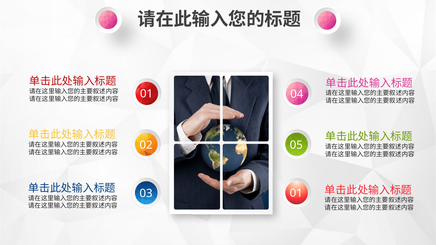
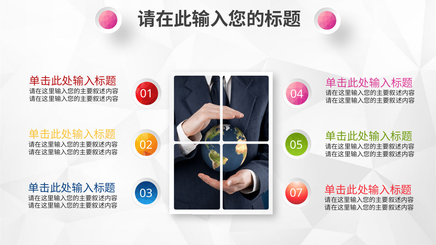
03 01: 01 -> 07
